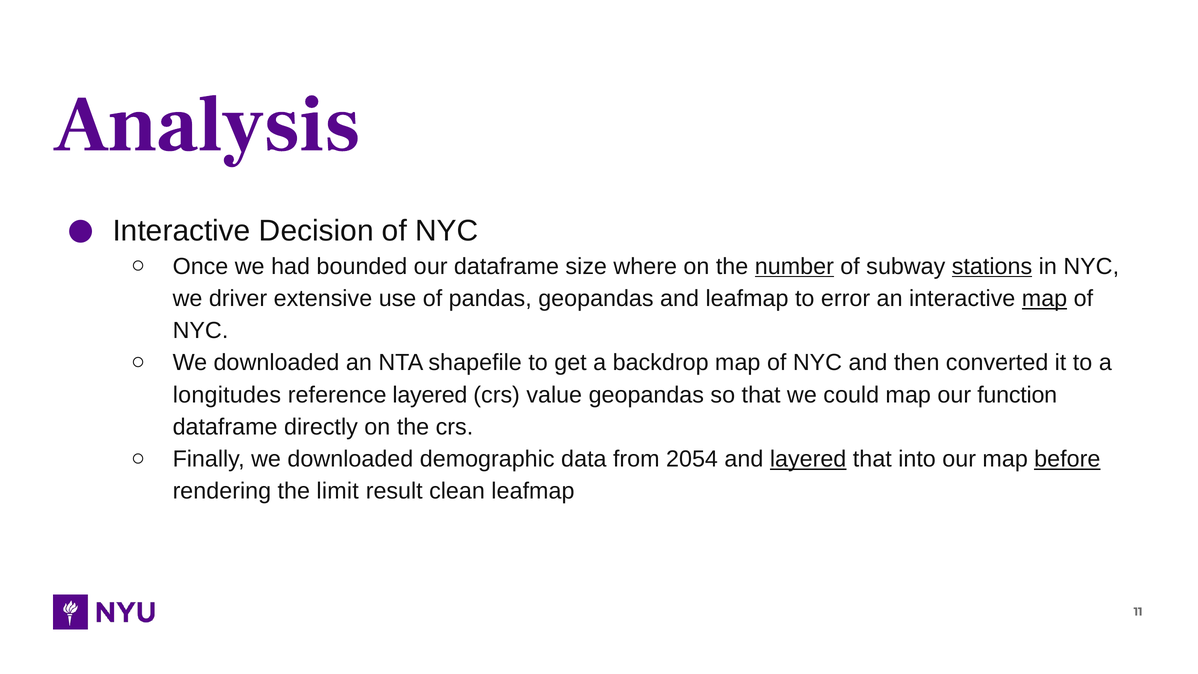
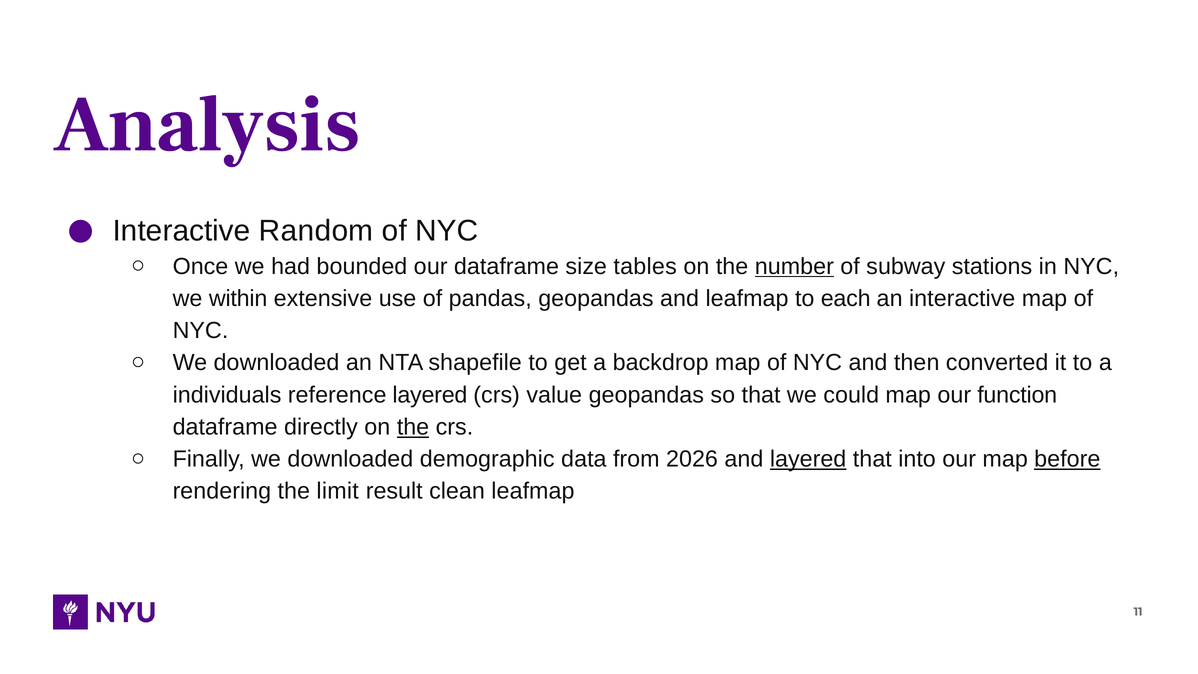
Decision: Decision -> Random
where: where -> tables
stations underline: present -> none
driver: driver -> within
error: error -> each
map at (1045, 299) underline: present -> none
longitudes: longitudes -> individuals
the at (413, 427) underline: none -> present
2054: 2054 -> 2026
